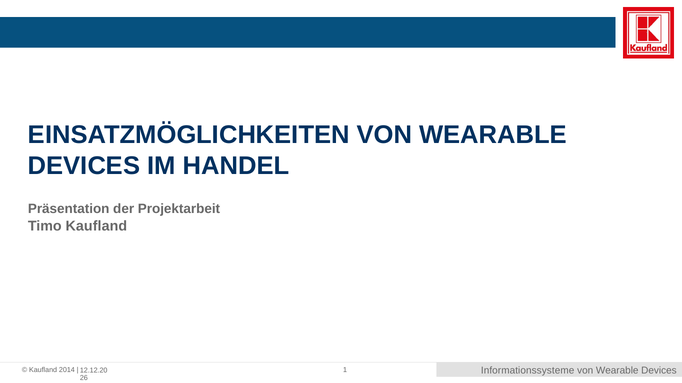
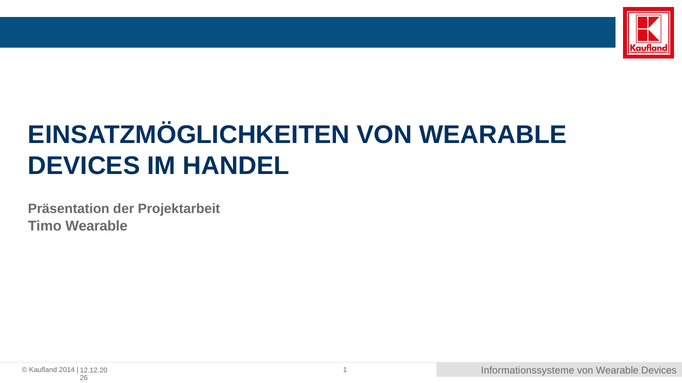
Timo Kaufland: Kaufland -> Wearable
